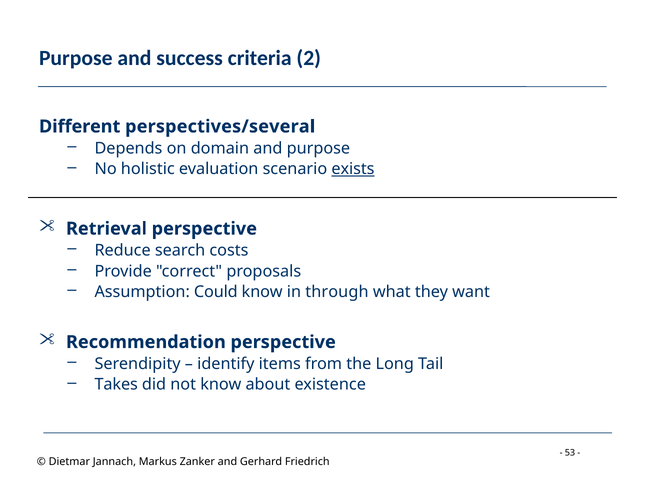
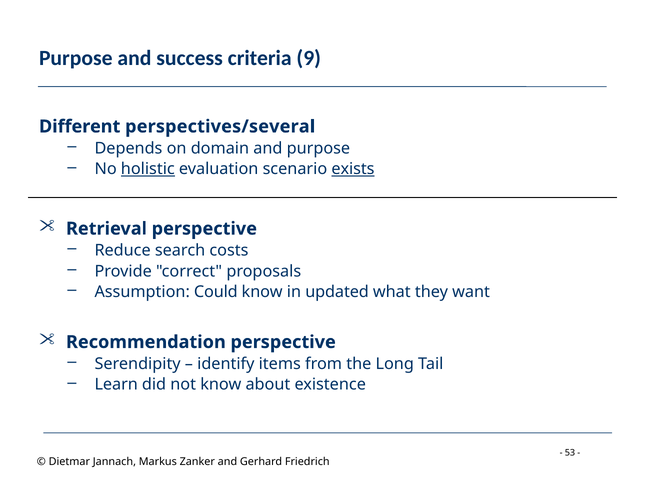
2: 2 -> 9
holistic underline: none -> present
through: through -> updated
Takes: Takes -> Learn
